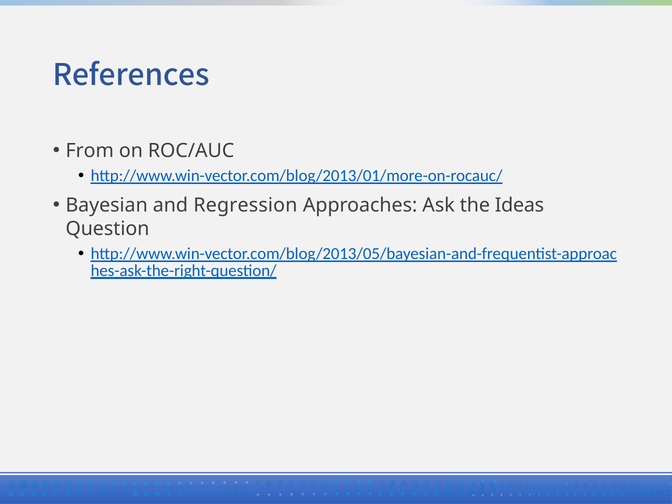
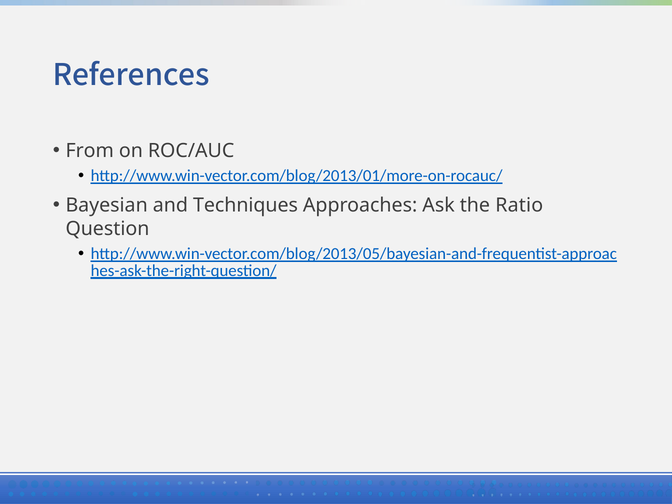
Regression: Regression -> Techniques
Ideas: Ideas -> Ratio
